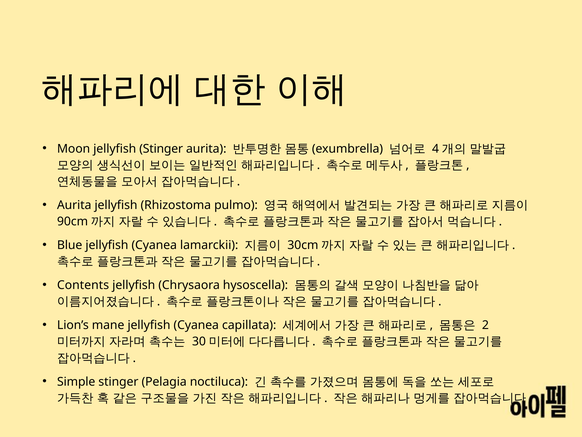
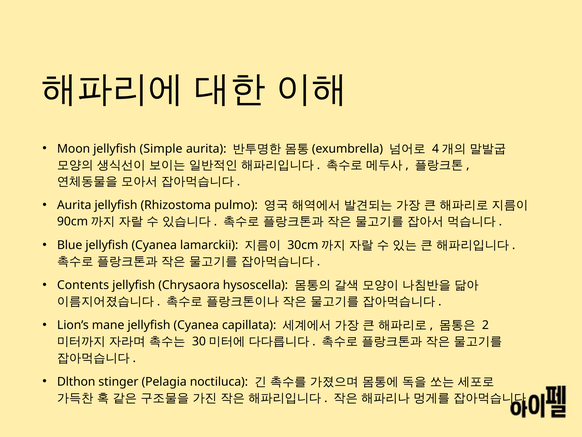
jellyfish Stinger: Stinger -> Simple
Simple: Simple -> Dlthon
